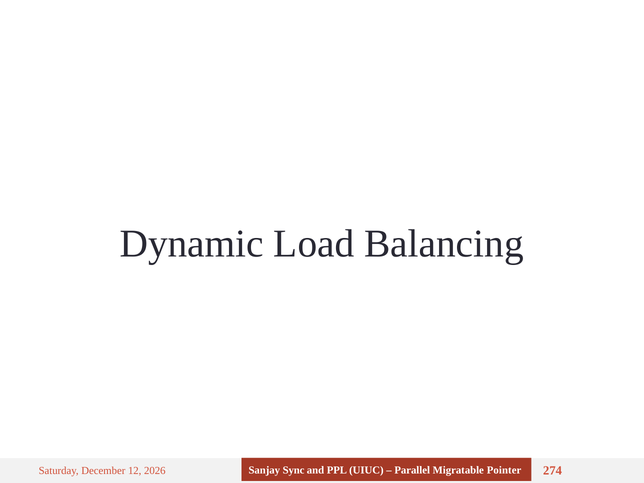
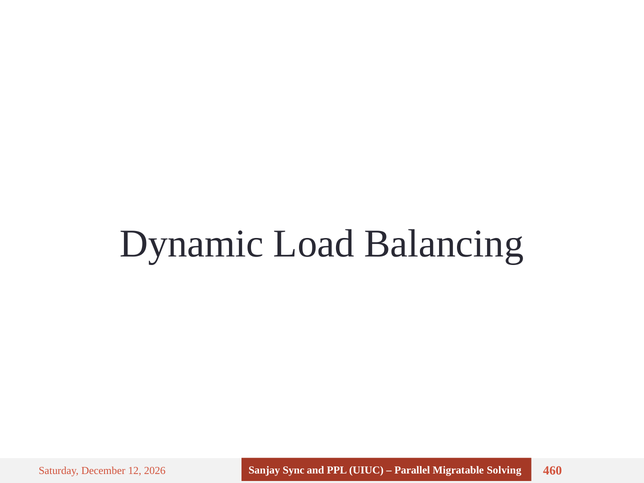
Pointer: Pointer -> Solving
274: 274 -> 460
